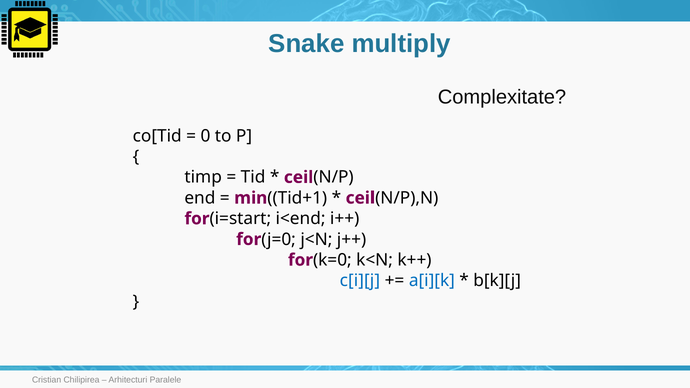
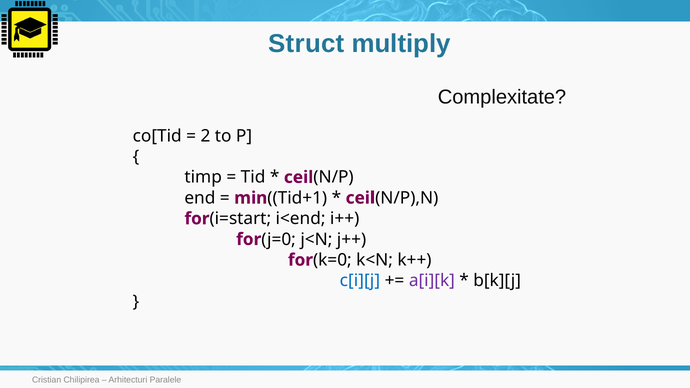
Snake: Snake -> Struct
0: 0 -> 2
a[i][k colour: blue -> purple
